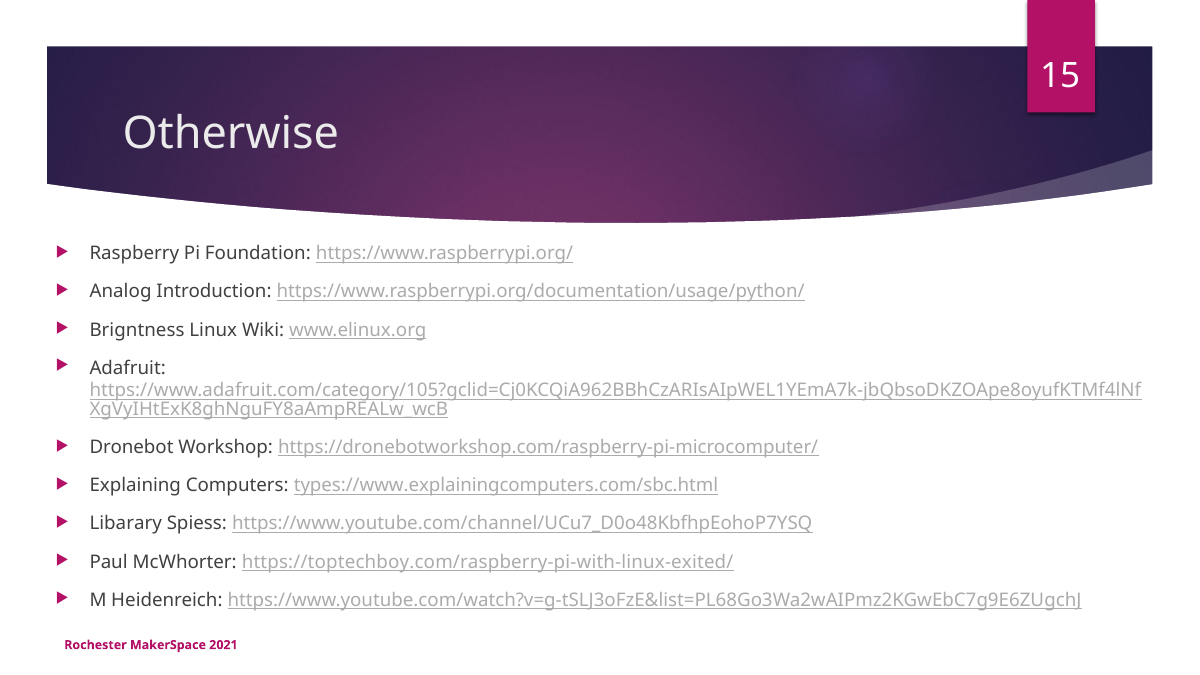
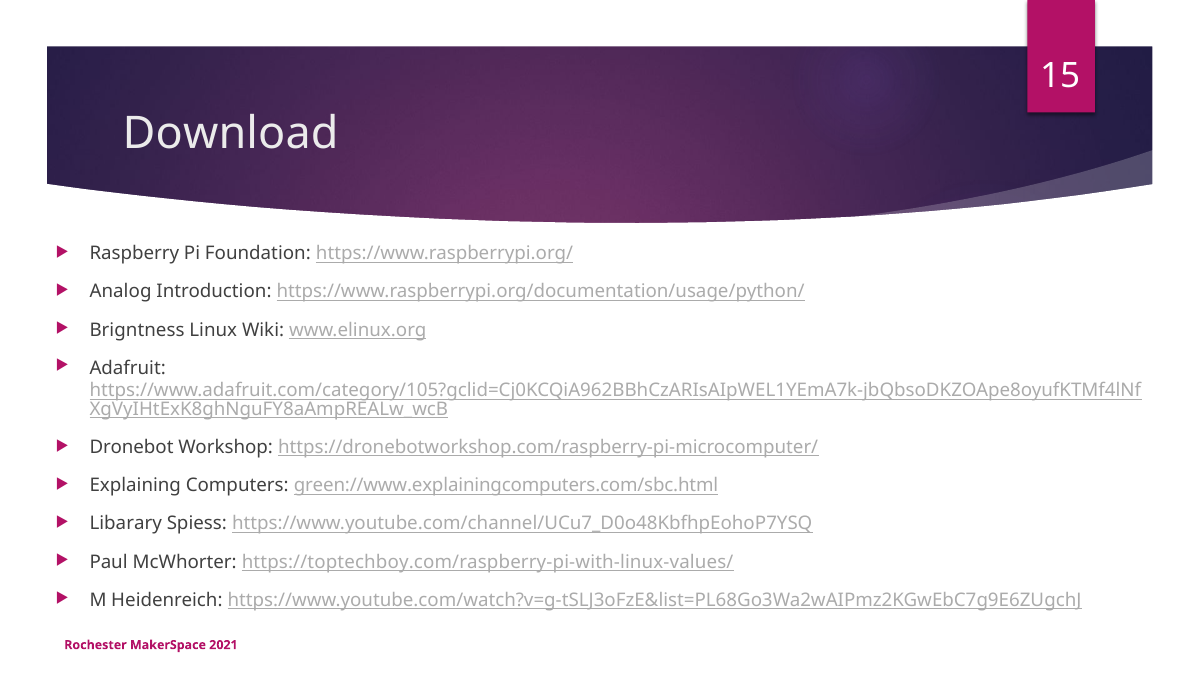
Otherwise: Otherwise -> Download
types://www.explainingcomputers.com/sbc.html: types://www.explainingcomputers.com/sbc.html -> green://www.explainingcomputers.com/sbc.html
https://toptechboy.com/raspberry-pi-with-linux-exited/: https://toptechboy.com/raspberry-pi-with-linux-exited/ -> https://toptechboy.com/raspberry-pi-with-linux-values/
